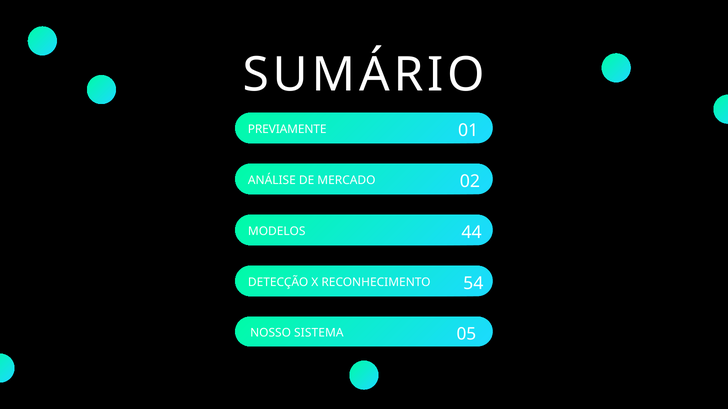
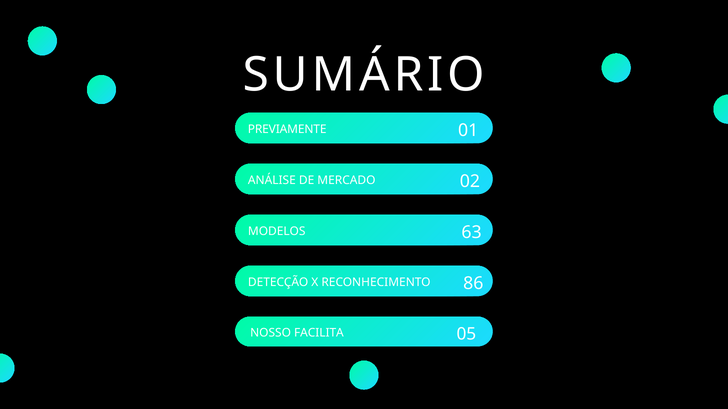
44: 44 -> 63
54: 54 -> 86
SISTEMA: SISTEMA -> FACILITA
